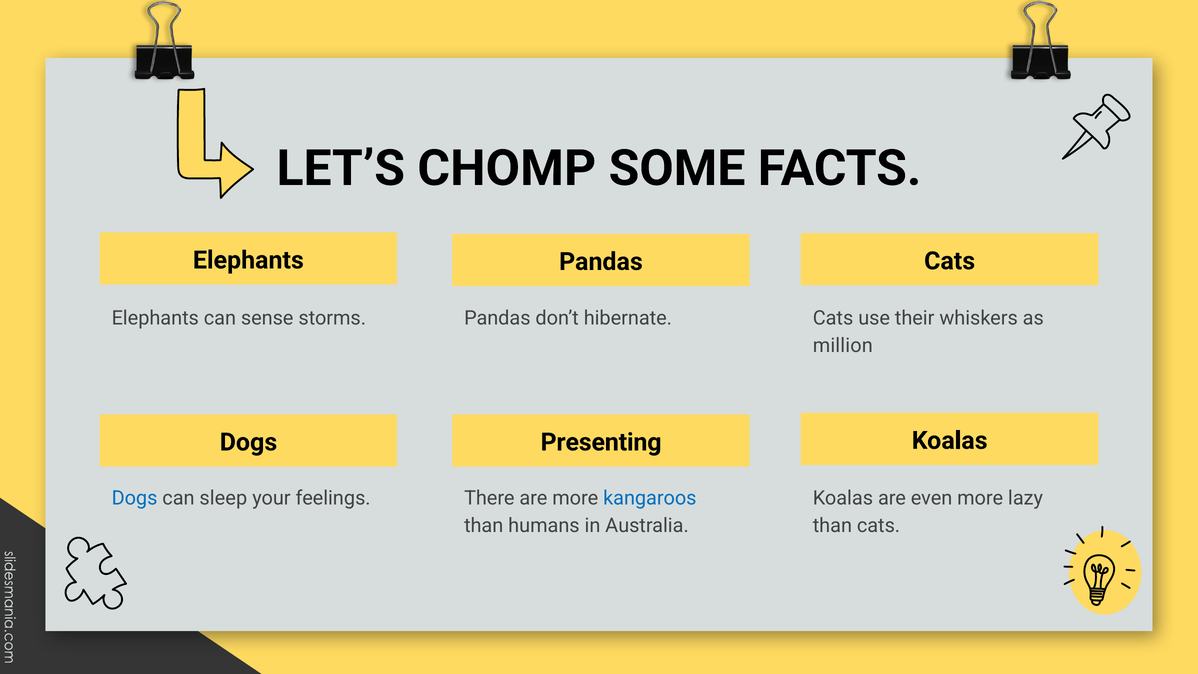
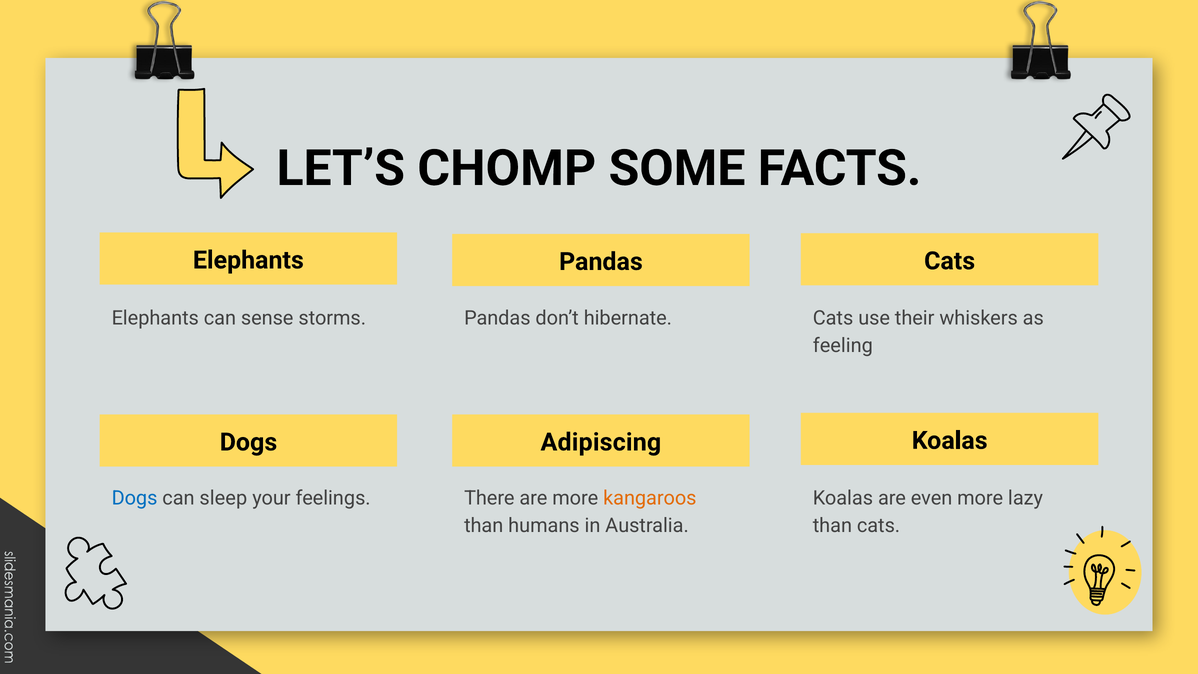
million: million -> feeling
Presenting: Presenting -> Adipiscing
kangaroos colour: blue -> orange
